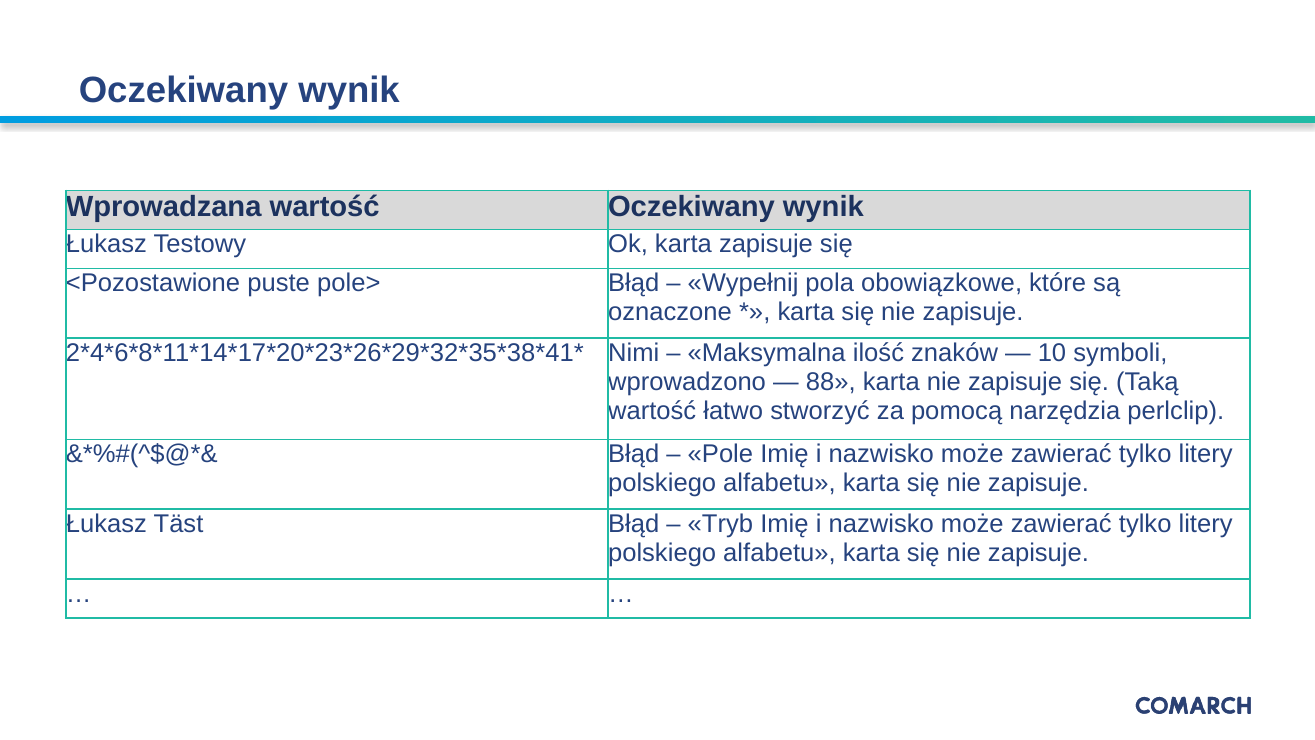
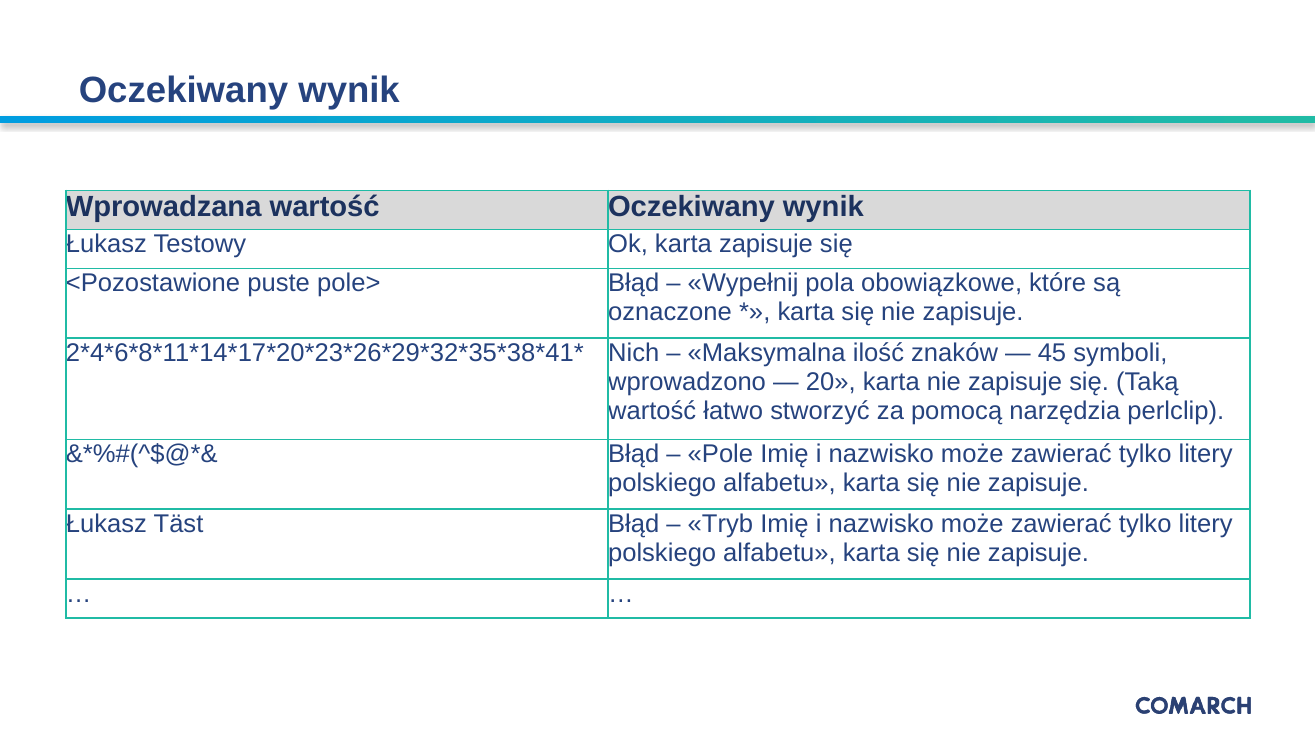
Nimi: Nimi -> Nich
10: 10 -> 45
88: 88 -> 20
